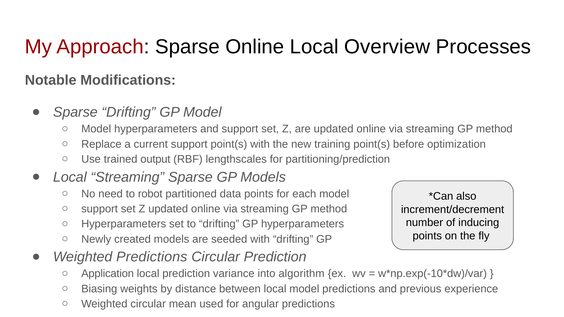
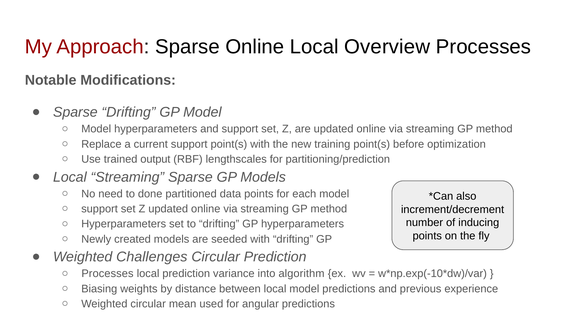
robot: robot -> done
Weighted Predictions: Predictions -> Challenges
Application at (108, 274): Application -> Processes
